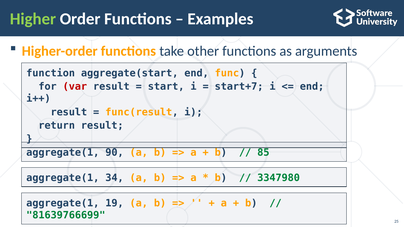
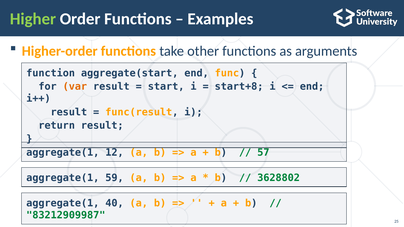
var colour: red -> orange
start+7: start+7 -> start+8
90: 90 -> 12
85: 85 -> 57
34: 34 -> 59
3347980: 3347980 -> 3628802
19: 19 -> 40
81639766699: 81639766699 -> 83212909987
